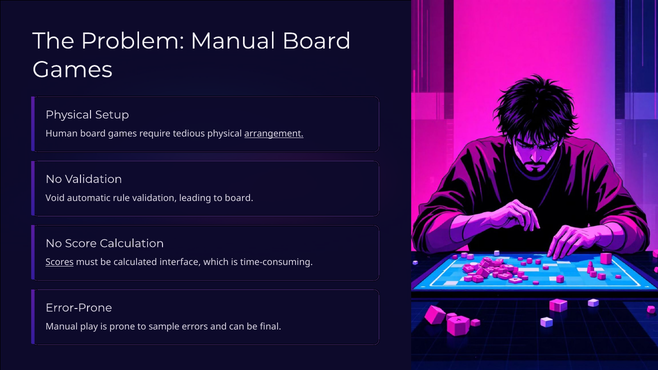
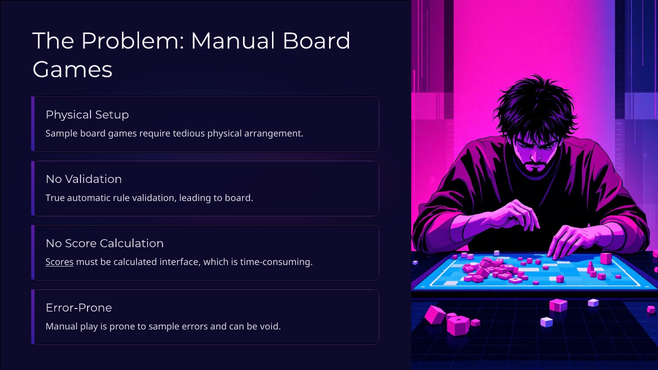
Human at (62, 134): Human -> Sample
arrangement underline: present -> none
Void: Void -> True
final: final -> void
